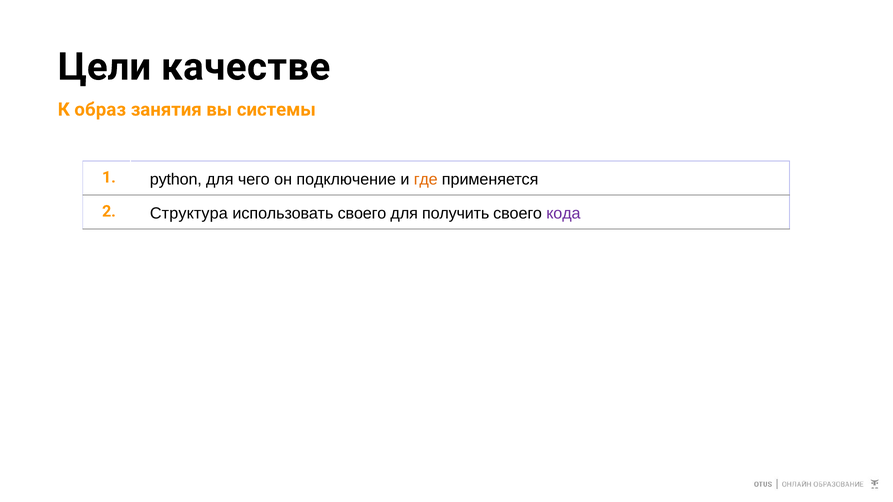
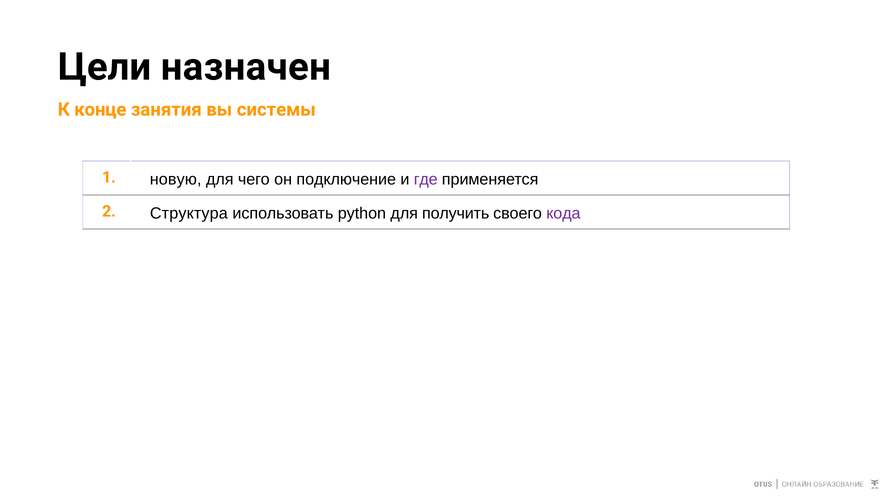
качестве: качестве -> назначен
образ: образ -> конце
python: python -> новую
где colour: orange -> purple
использовать своего: своего -> python
